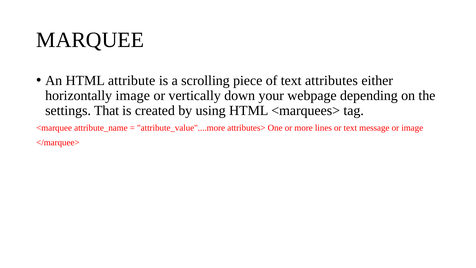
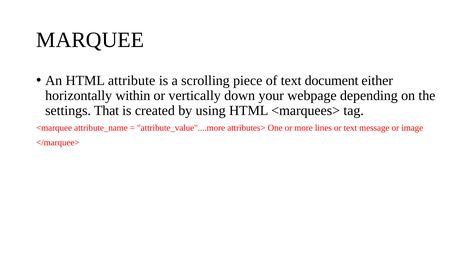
attributes: attributes -> document
horizontally image: image -> within
